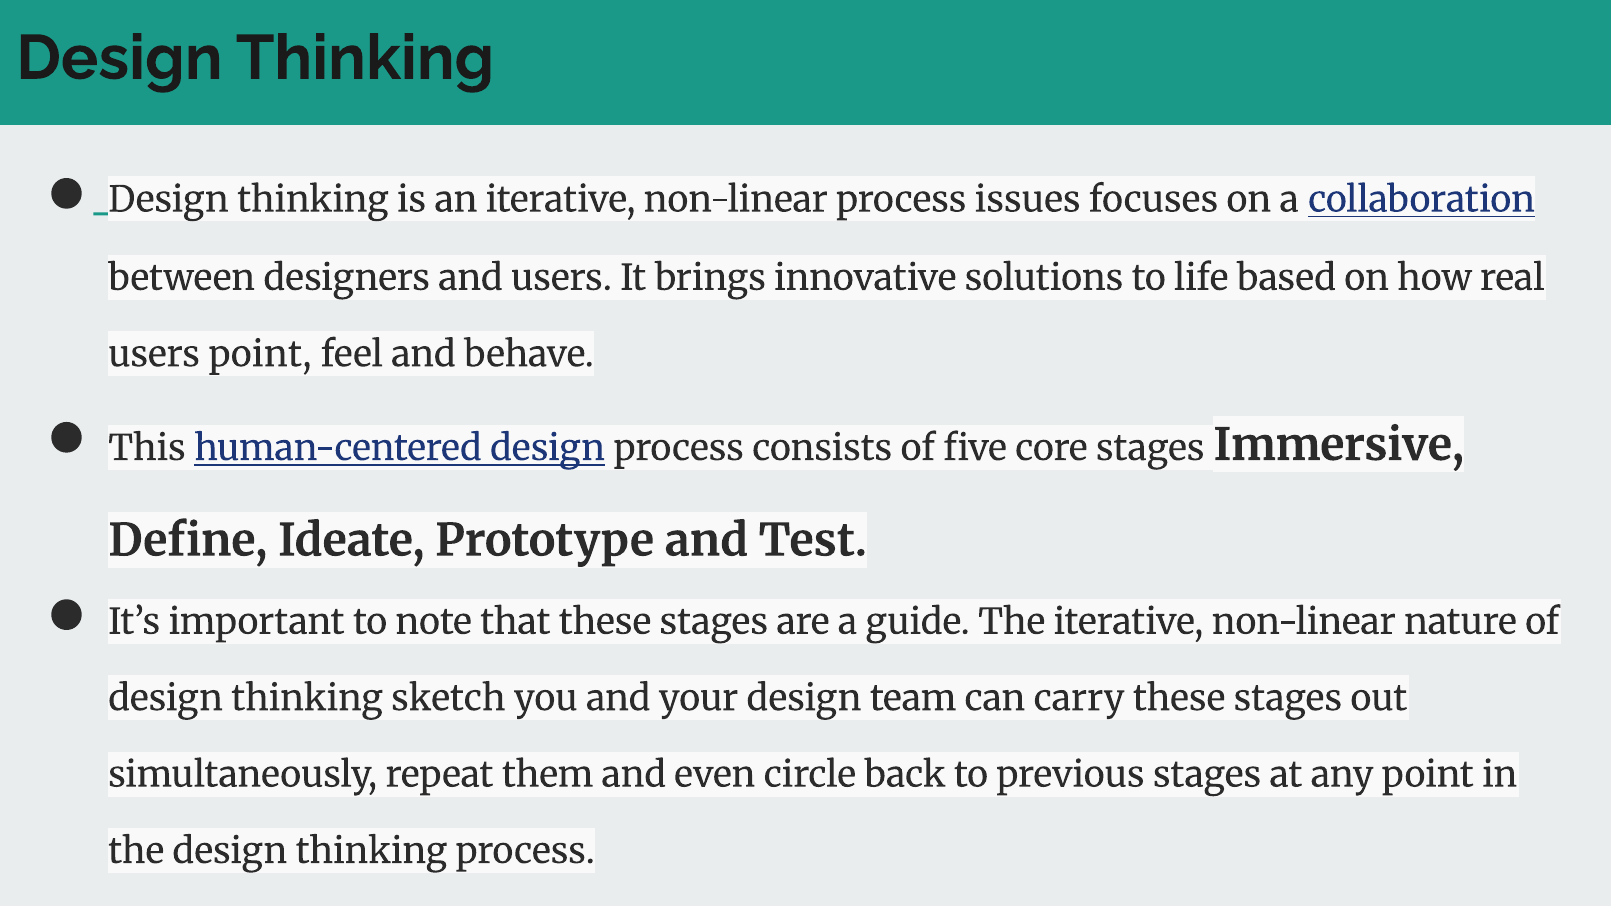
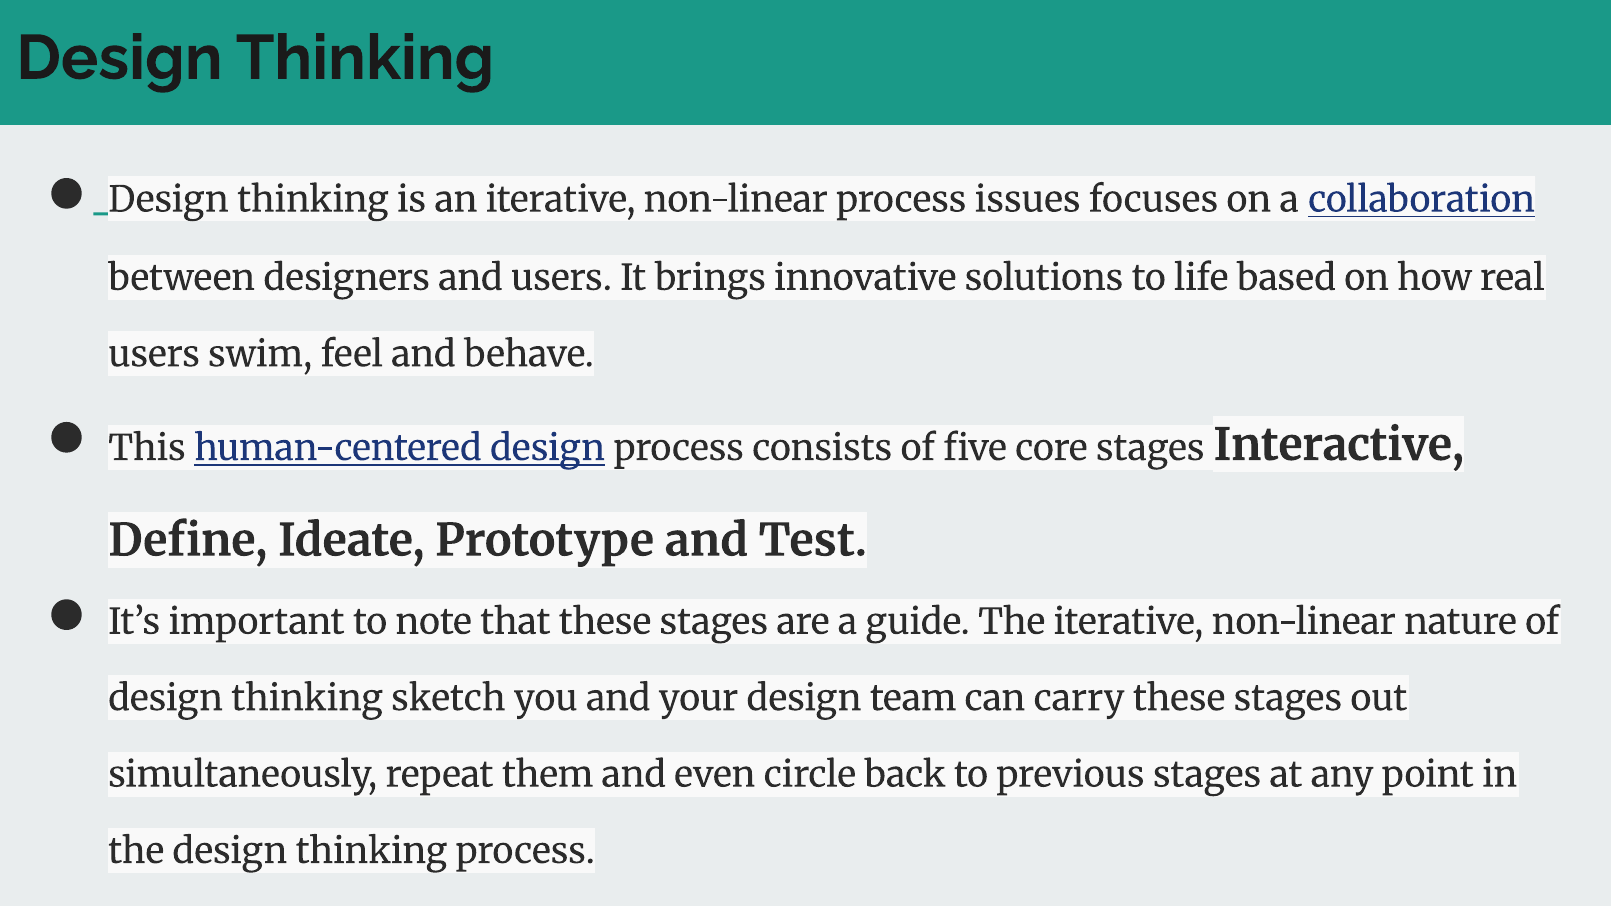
users point: point -> swim
Immersive: Immersive -> Interactive
